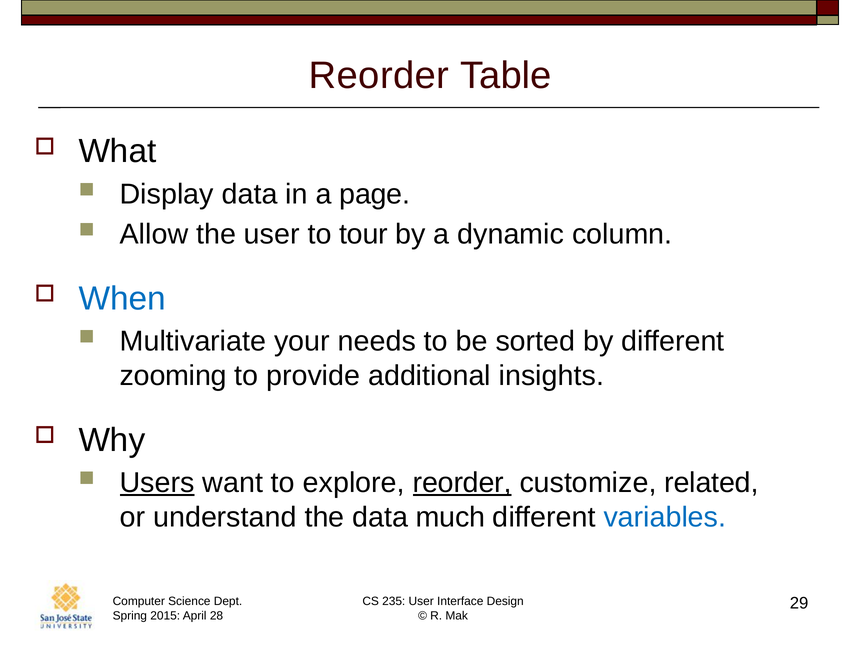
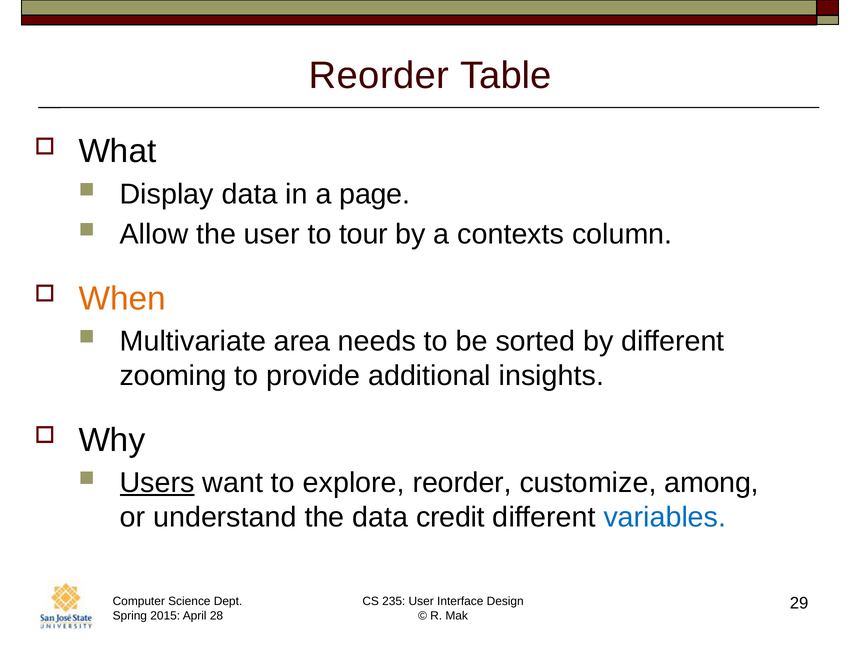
dynamic: dynamic -> contexts
When colour: blue -> orange
your: your -> area
reorder at (462, 483) underline: present -> none
related: related -> among
much: much -> credit
